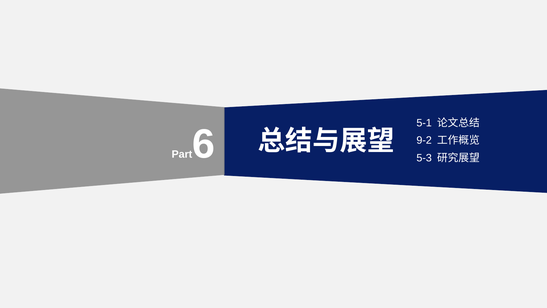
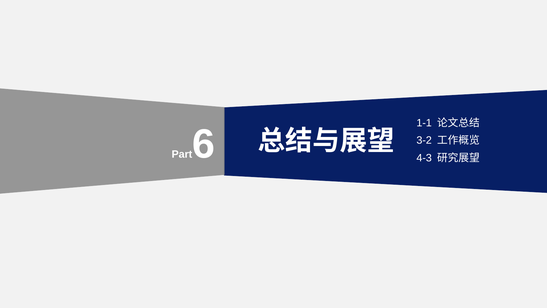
5-1: 5-1 -> 1-1
9-2: 9-2 -> 3-2
5-3: 5-3 -> 4-3
